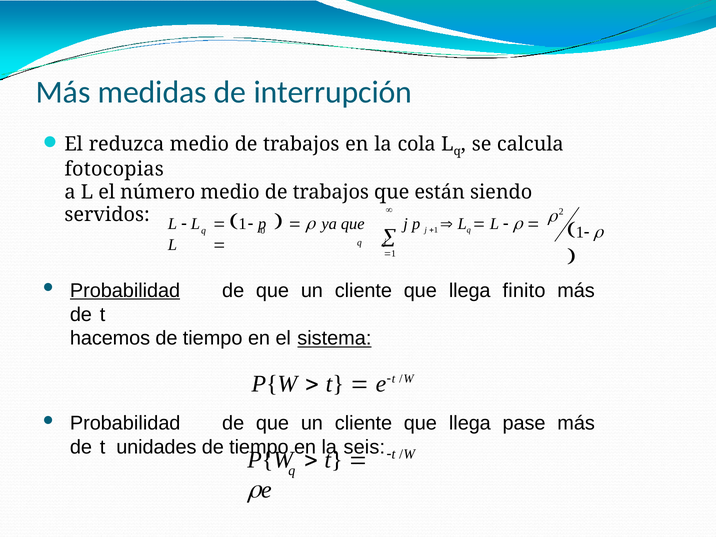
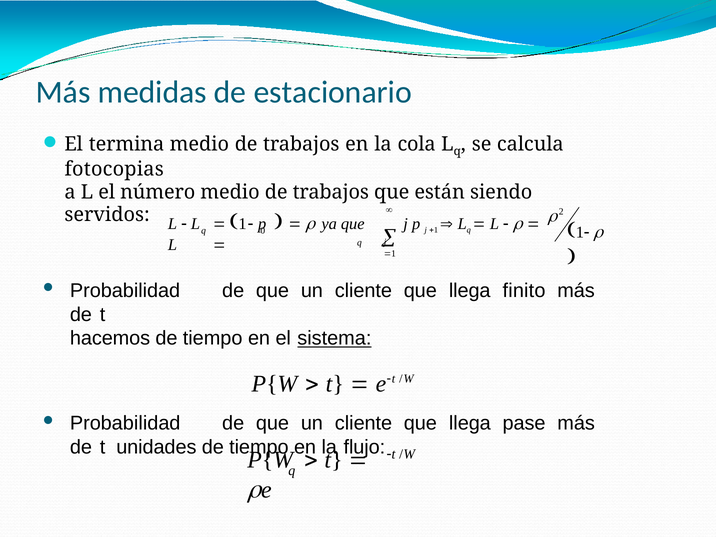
interrupción: interrupción -> estacionario
reduzca: reduzca -> termina
Probabilidad at (125, 291) underline: present -> none
seis: seis -> flujo
